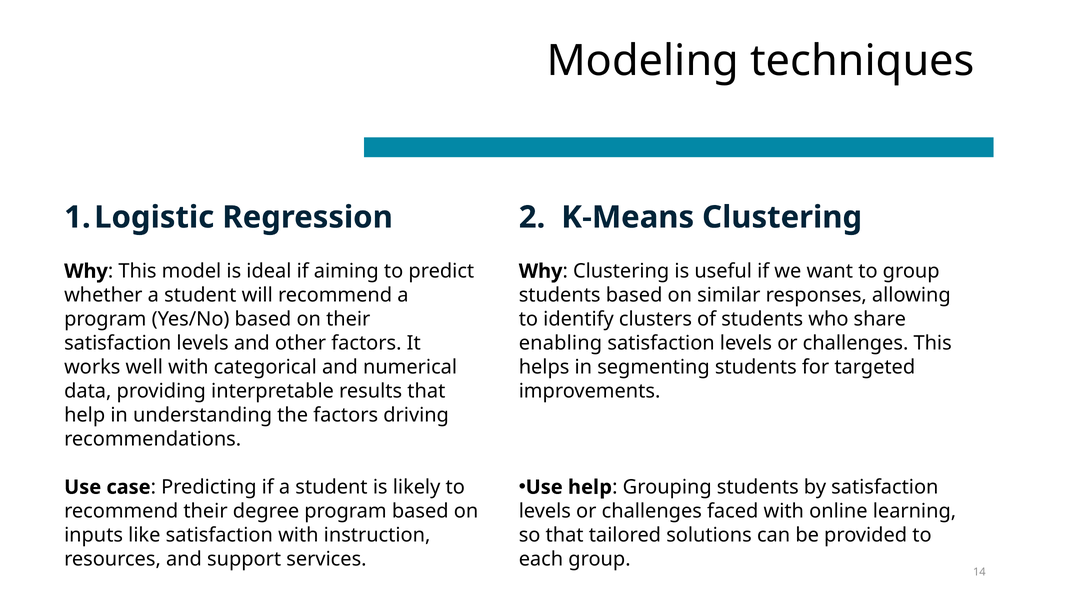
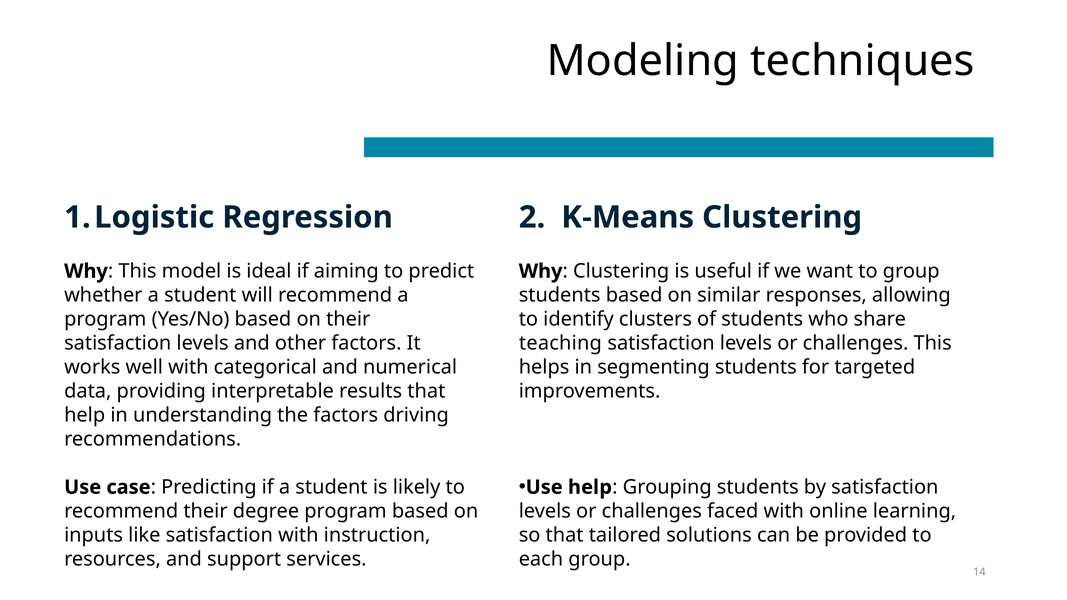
enabling: enabling -> teaching
